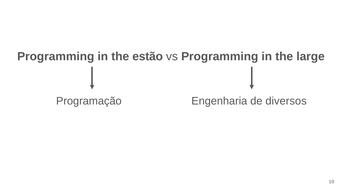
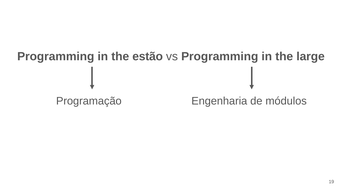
diversos: diversos -> módulos
